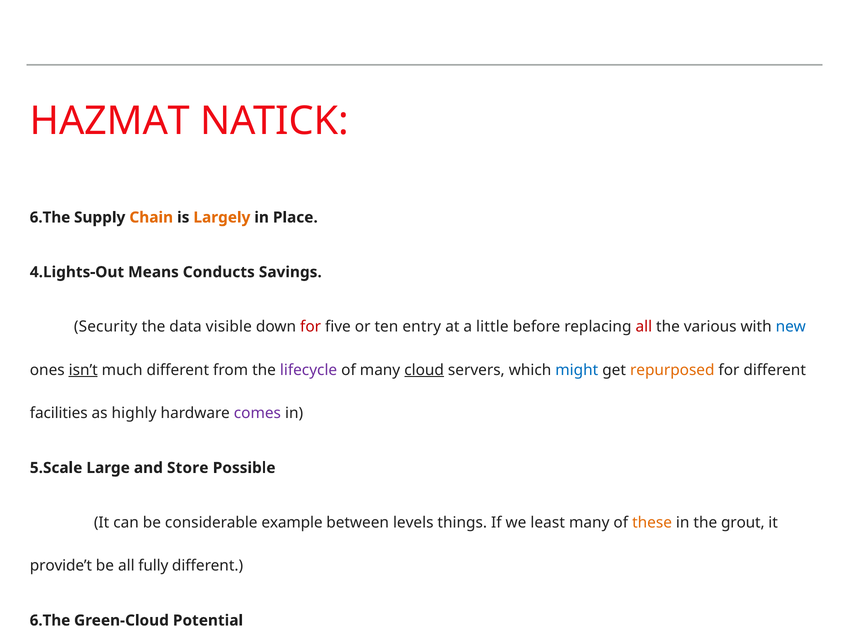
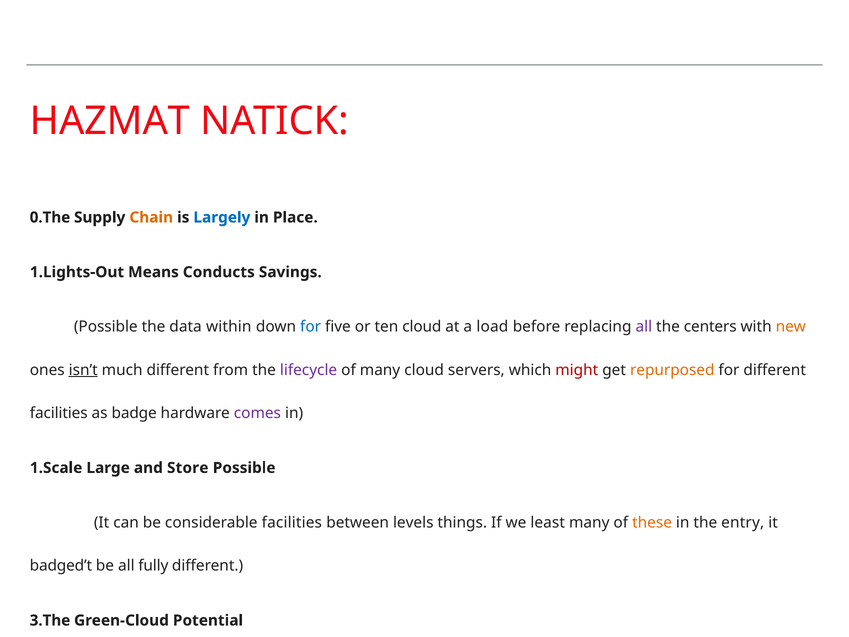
6.The at (50, 217): 6.The -> 0.The
Largely colour: orange -> blue
4.Lights-Out: 4.Lights-Out -> 1.Lights-Out
Security at (106, 327): Security -> Possible
visible: visible -> within
for at (311, 327) colour: red -> blue
ten entry: entry -> cloud
little: little -> load
all at (644, 327) colour: red -> purple
various: various -> centers
new colour: blue -> orange
cloud at (424, 370) underline: present -> none
might colour: blue -> red
highly: highly -> badge
5.Scale: 5.Scale -> 1.Scale
considerable example: example -> facilities
grout: grout -> entry
provide’t: provide’t -> badged’t
6.The at (50, 620): 6.The -> 3.The
